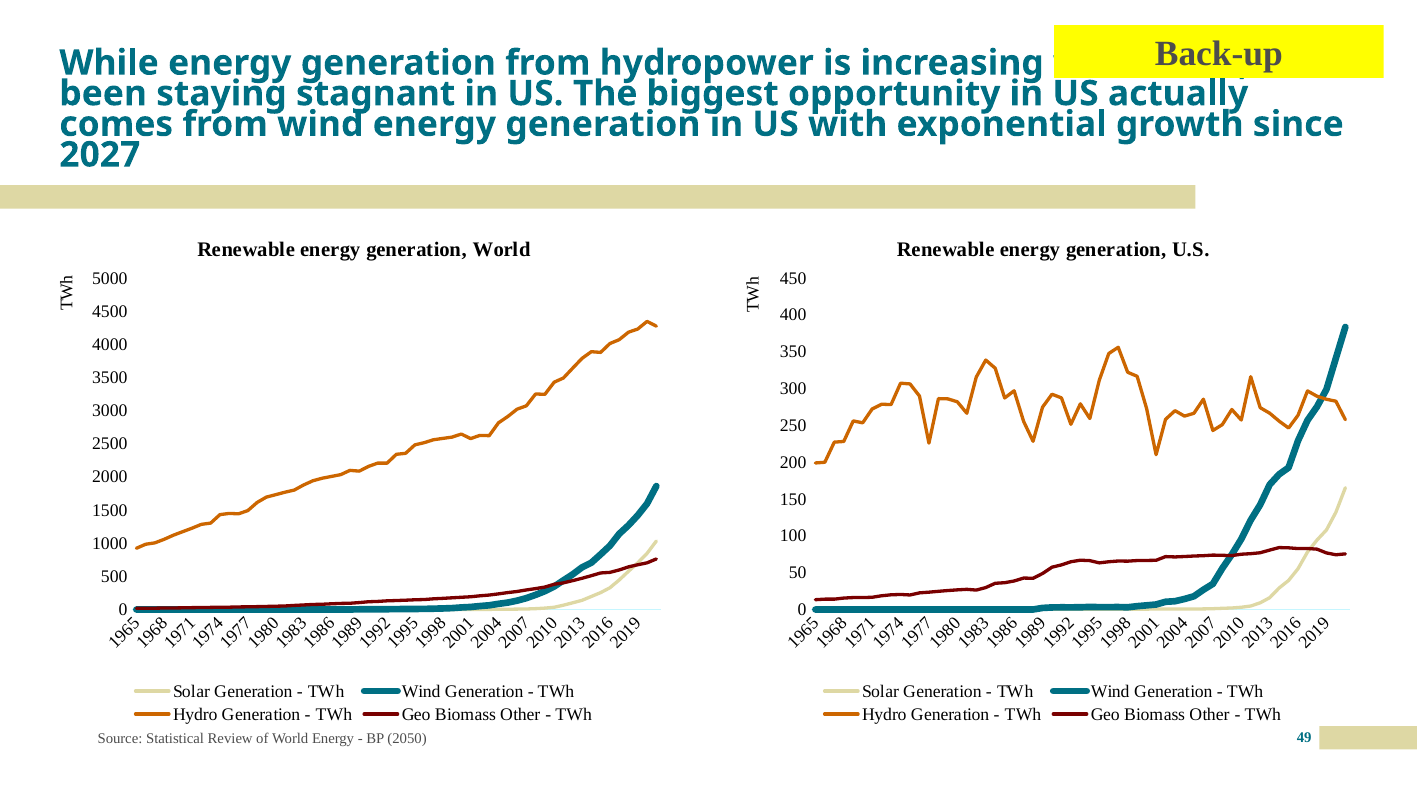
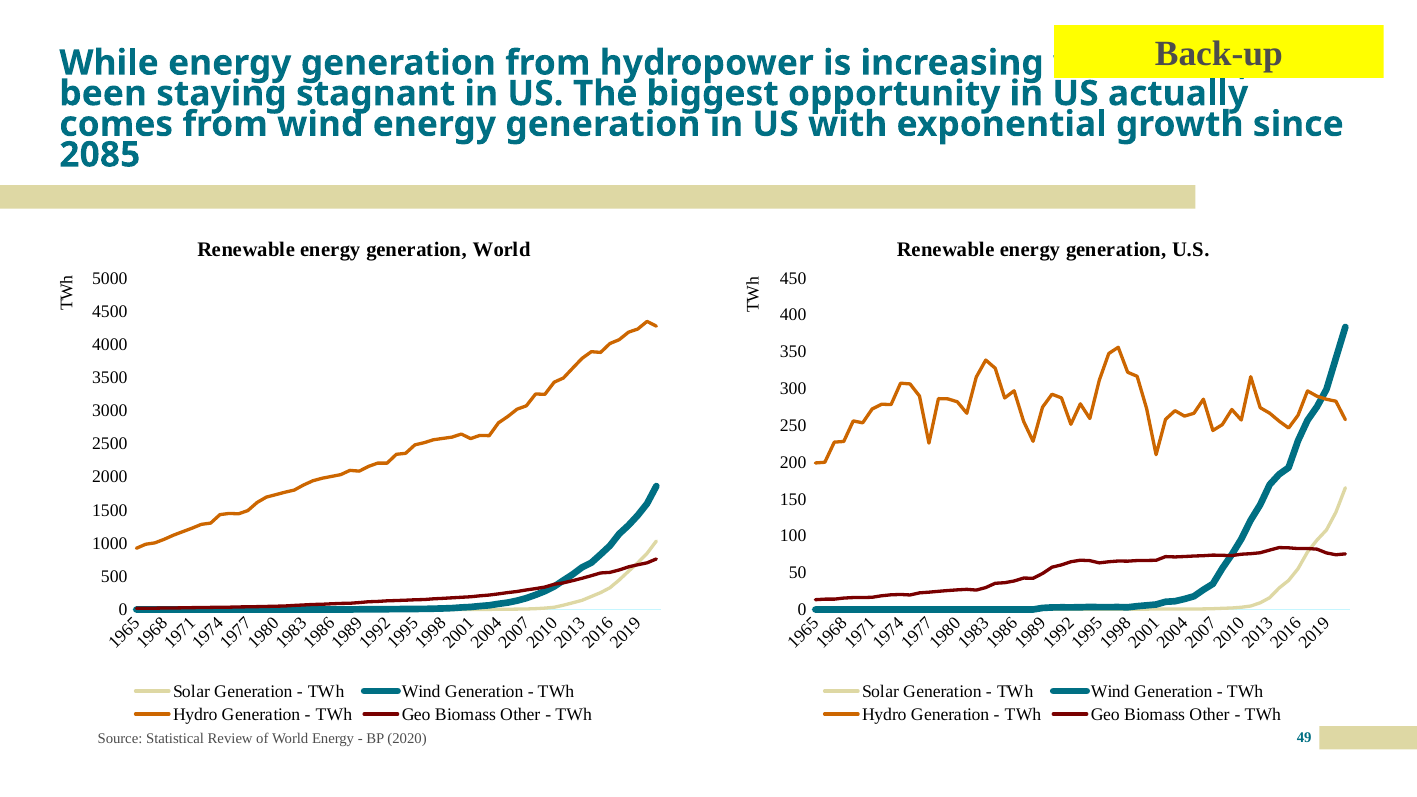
2027: 2027 -> 2085
2050: 2050 -> 2020
